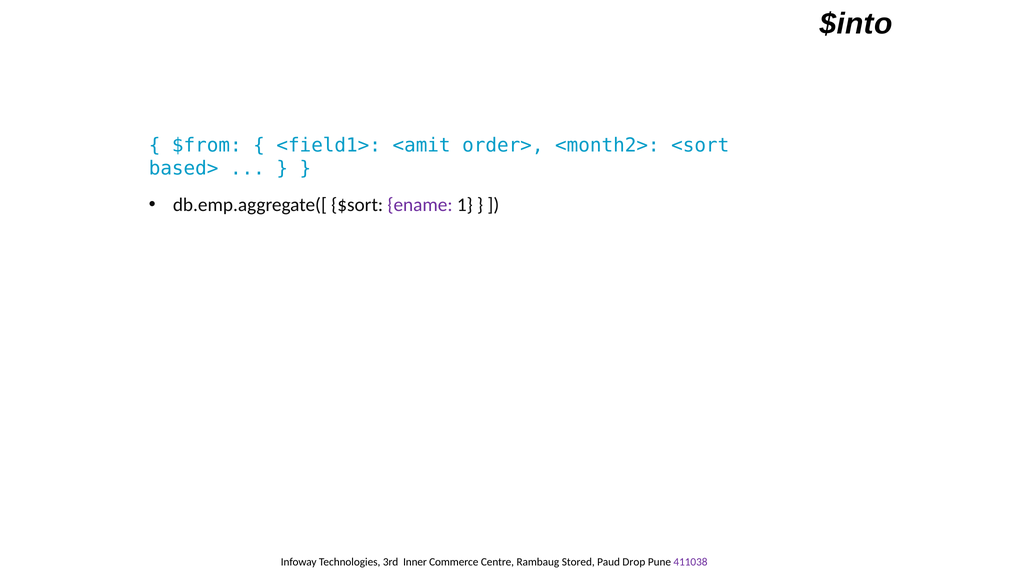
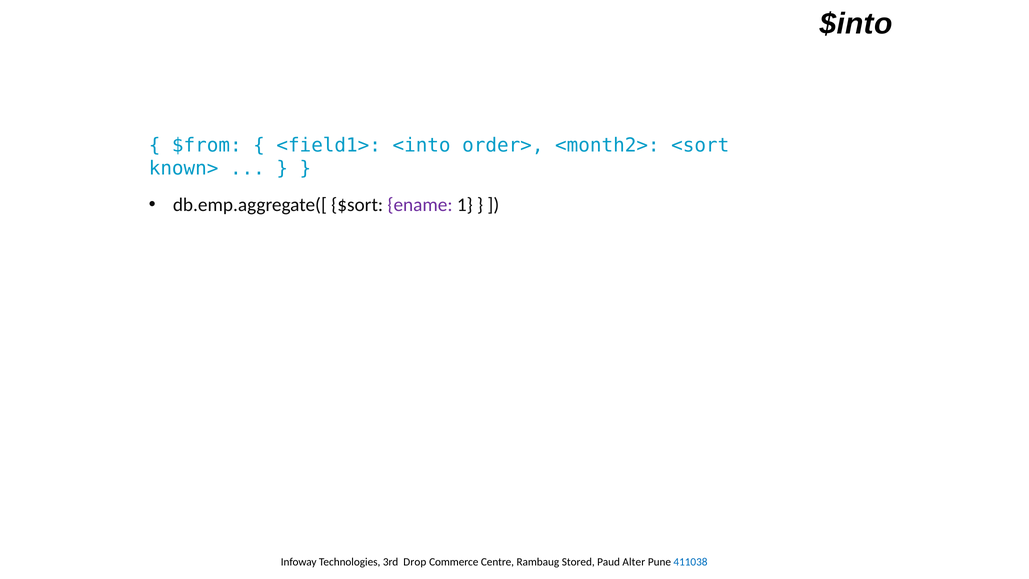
<amit: <amit -> <into
based>: based> -> known>
Inner: Inner -> Drop
Drop: Drop -> Alter
411038 colour: purple -> blue
